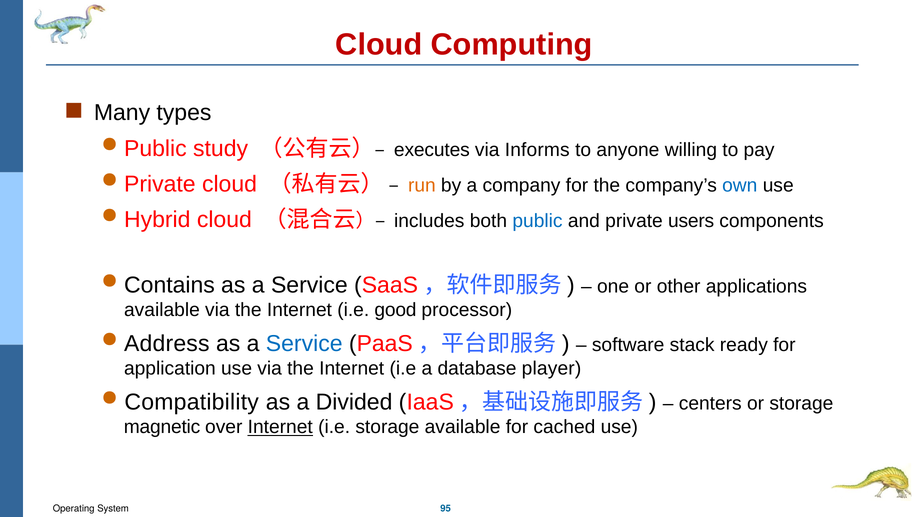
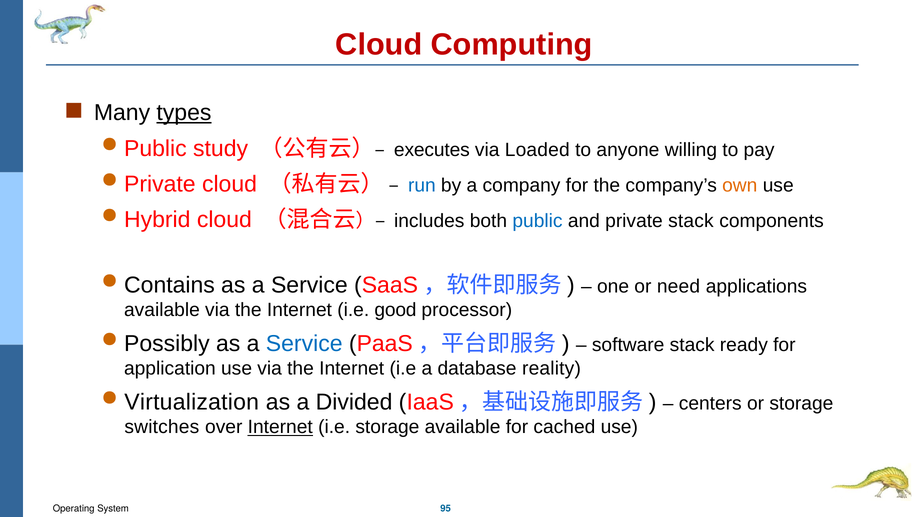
types underline: none -> present
Informs: Informs -> Loaded
run colour: orange -> blue
own colour: blue -> orange
private users: users -> stack
other: other -> need
Address: Address -> Possibly
player: player -> reality
Compatibility: Compatibility -> Virtualization
magnetic: magnetic -> switches
